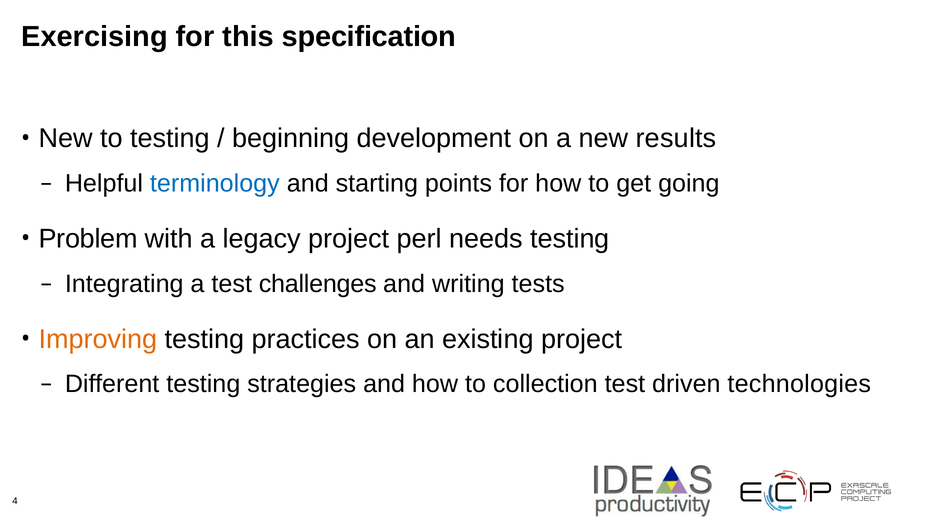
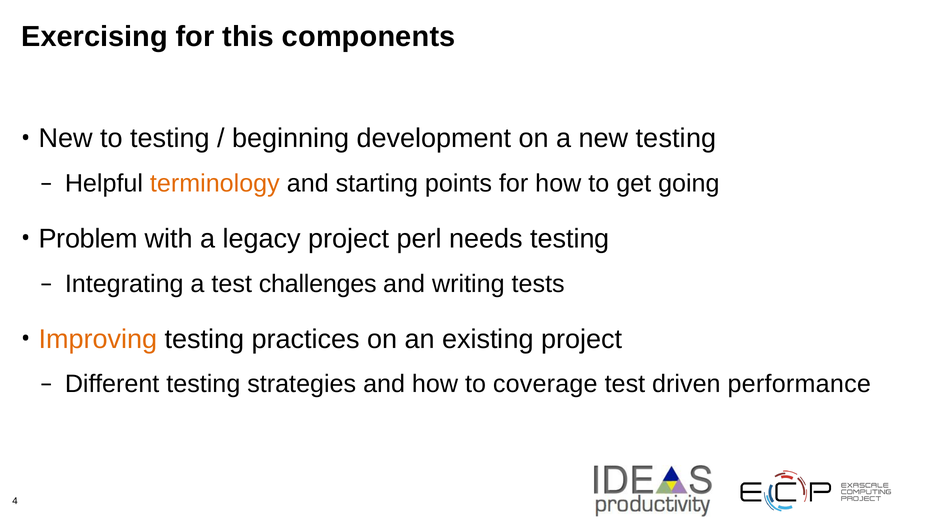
specification: specification -> components
new results: results -> testing
terminology colour: blue -> orange
collection: collection -> coverage
technologies: technologies -> performance
